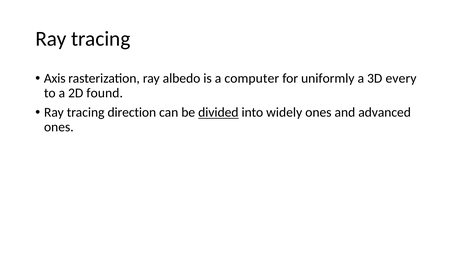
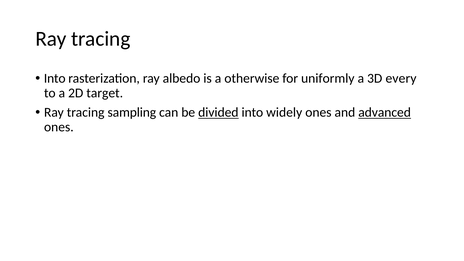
Axis at (55, 78): Axis -> Into
computer: computer -> otherwise
found: found -> target
direction: direction -> sampling
advanced underline: none -> present
